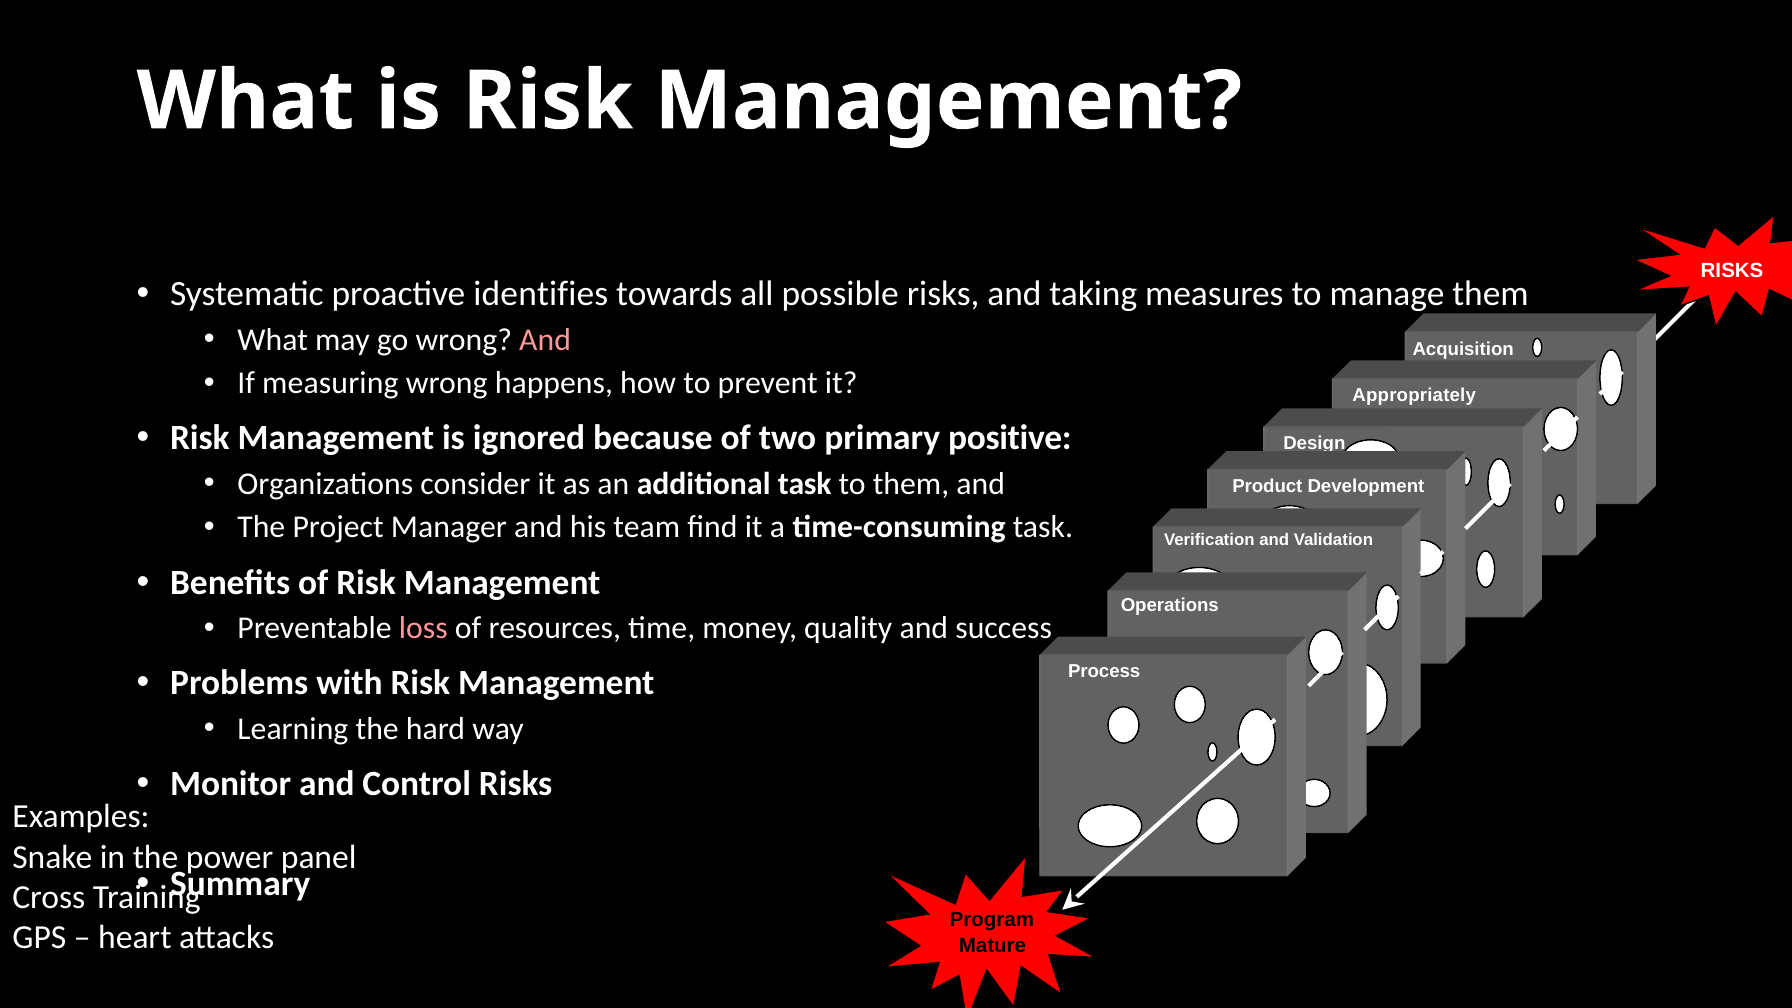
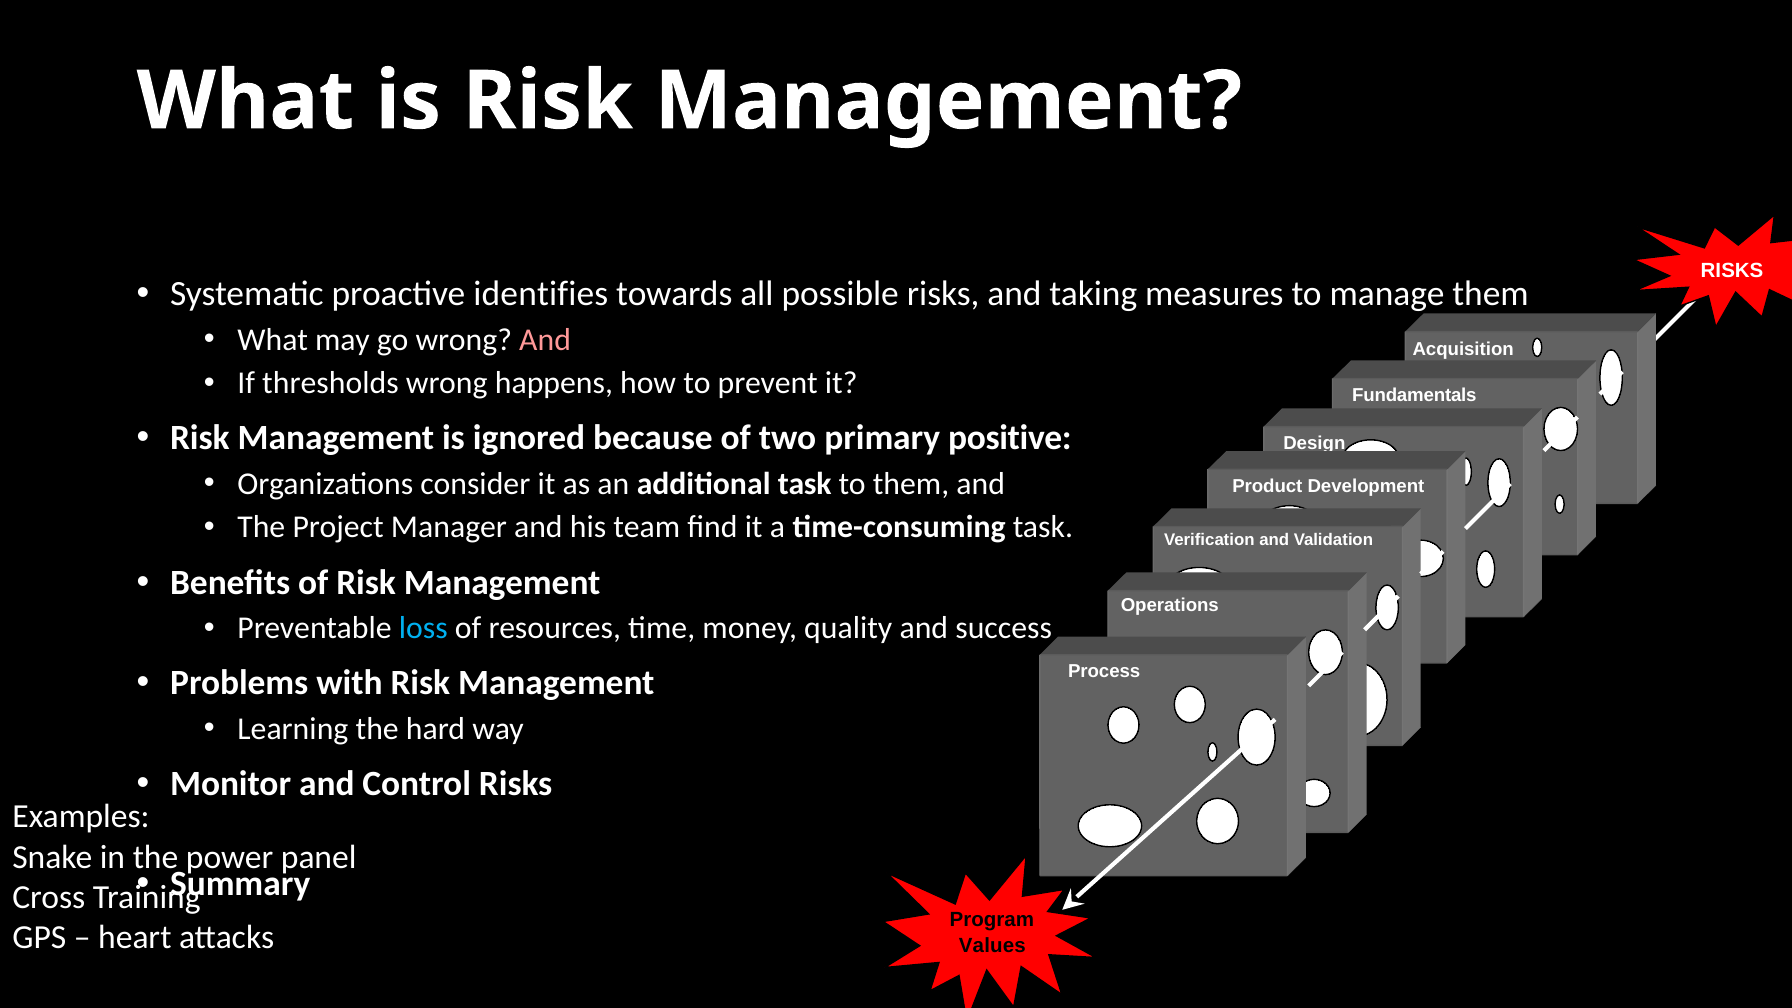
measuring: measuring -> thresholds
Appropriately: Appropriately -> Fundamentals
loss colour: pink -> light blue
Mature: Mature -> Values
